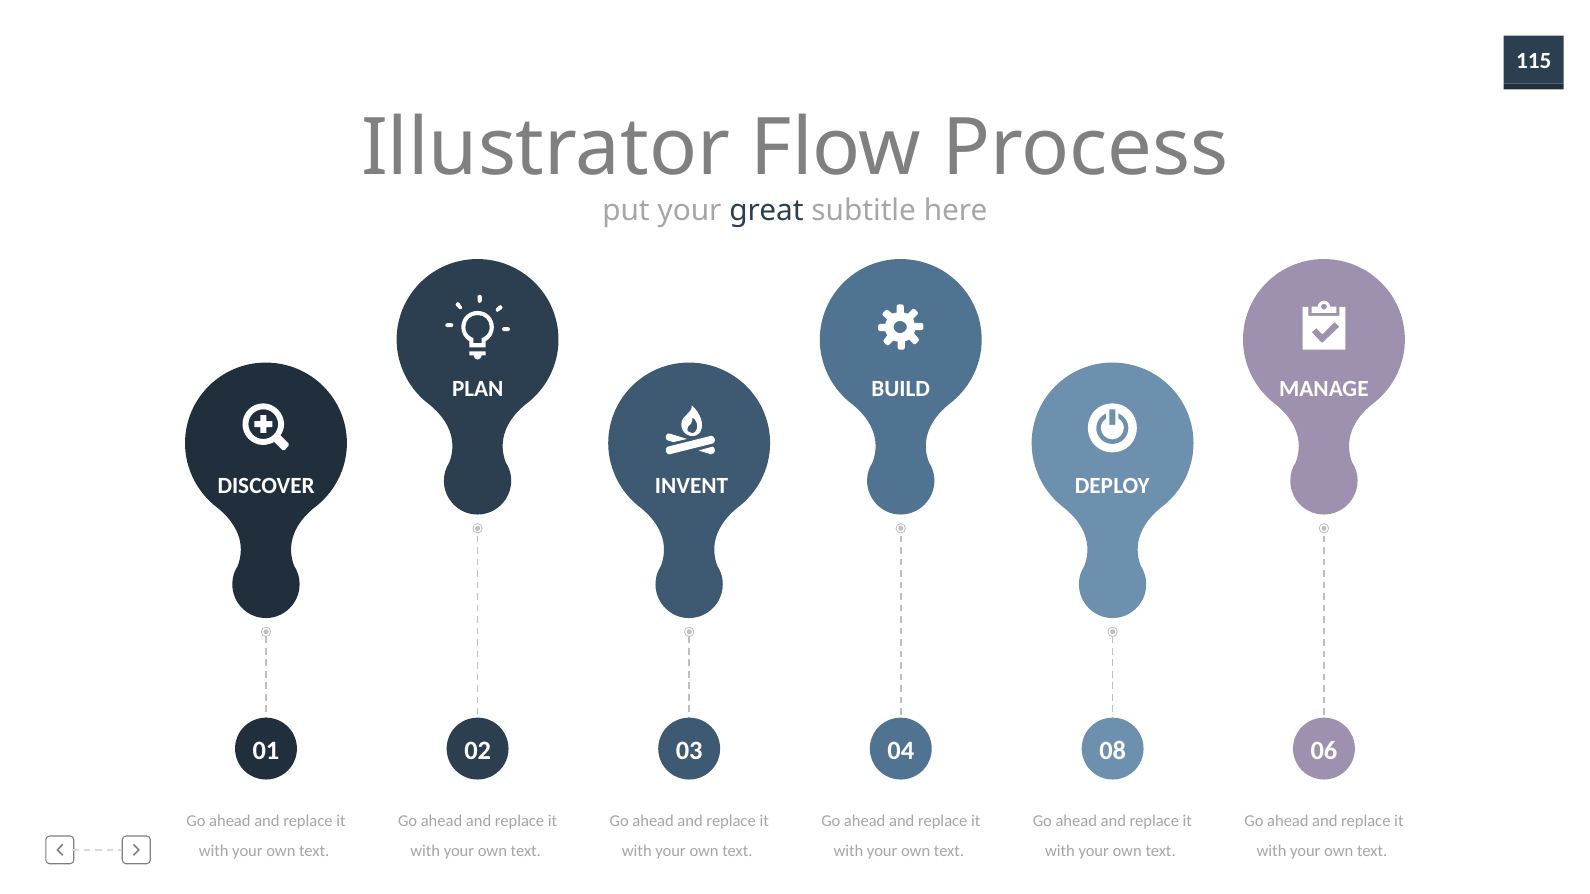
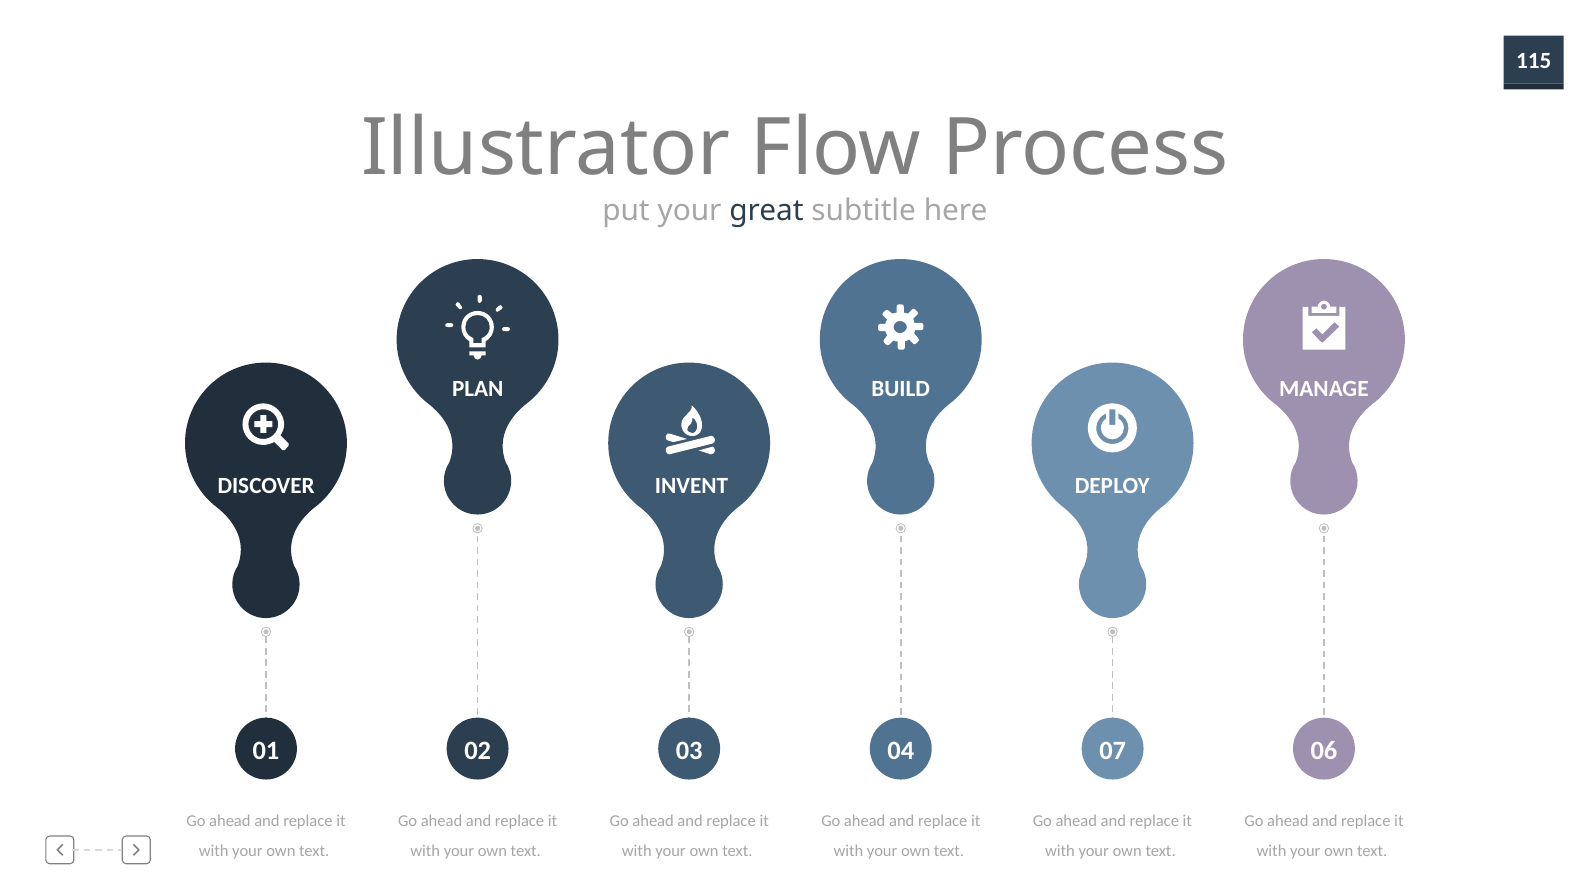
08: 08 -> 07
